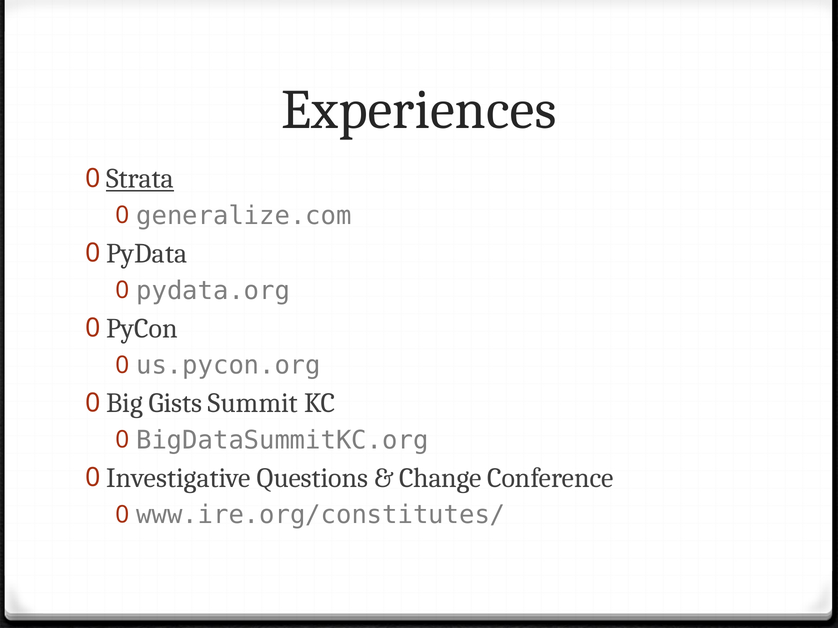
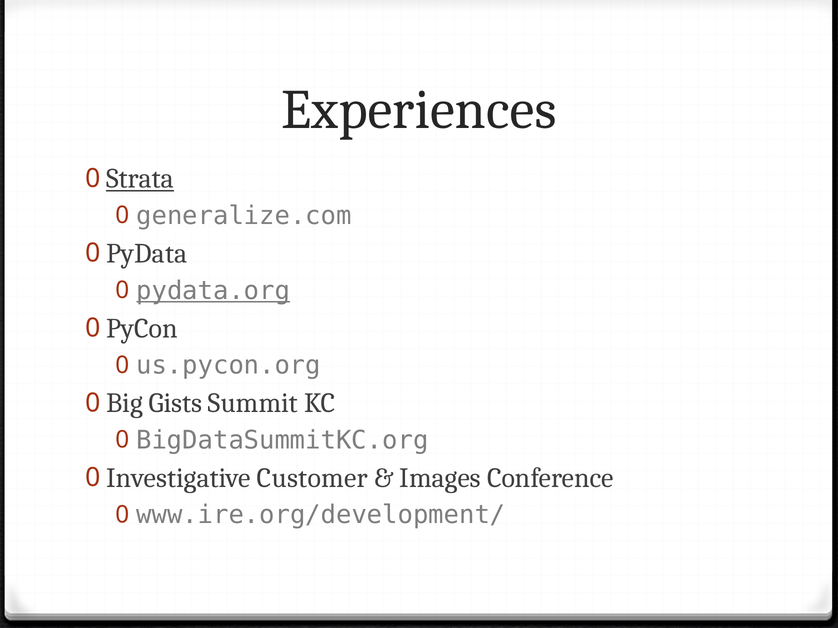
pydata.org underline: none -> present
Questions: Questions -> Customer
Change: Change -> Images
www.ire.org/constitutes/: www.ire.org/constitutes/ -> www.ire.org/development/
